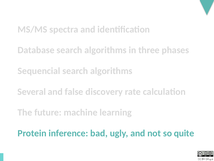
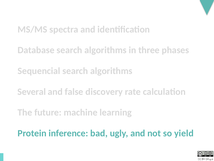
quite: quite -> yield
